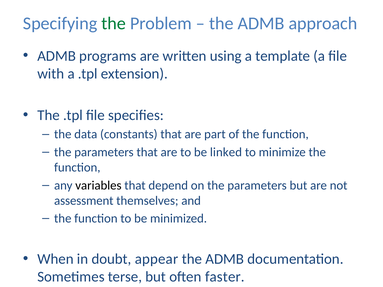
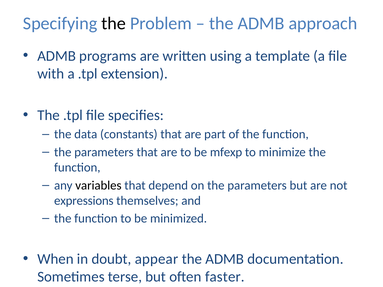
the at (114, 23) colour: green -> black
linked: linked -> mfexp
assessment: assessment -> expressions
